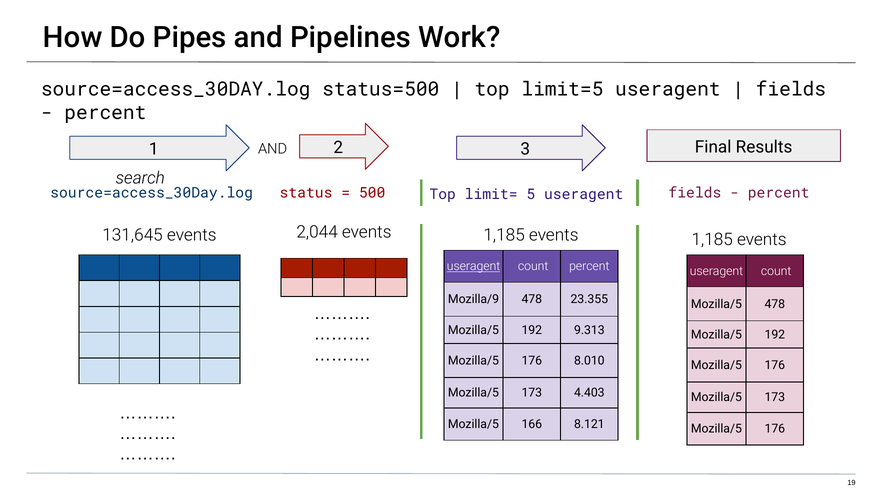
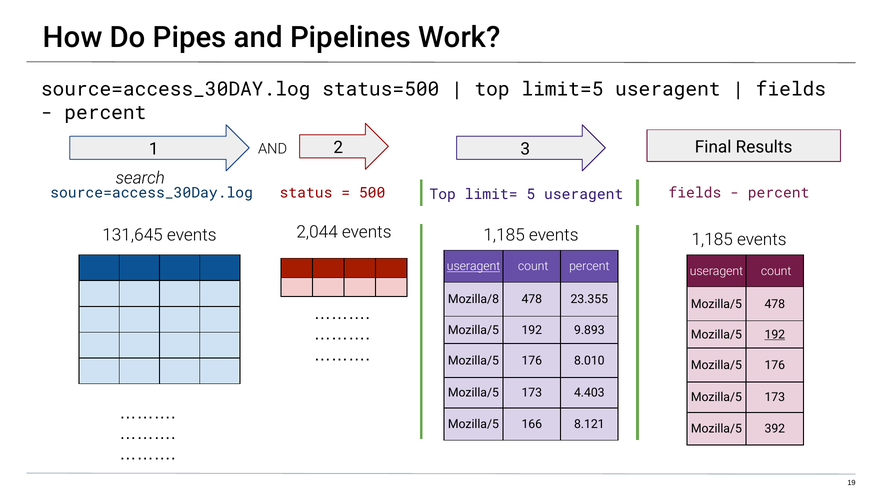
Mozilla/9: Mozilla/9 -> Mozilla/8
9.313: 9.313 -> 9.893
192 at (775, 335) underline: none -> present
176 at (775, 429): 176 -> 392
